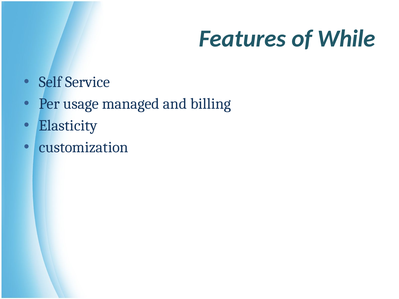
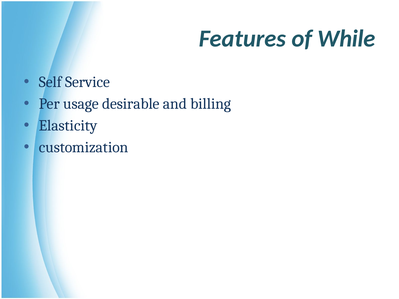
managed: managed -> desirable
